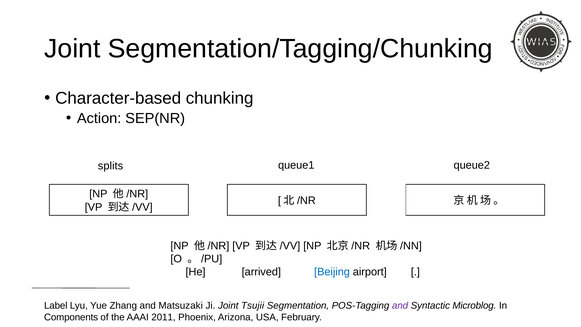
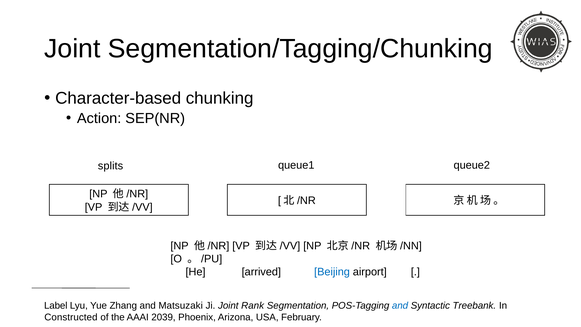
Tsujii: Tsujii -> Rank
and at (400, 305) colour: purple -> blue
Microblog: Microblog -> Treebank
Components: Components -> Constructed
2011: 2011 -> 2039
